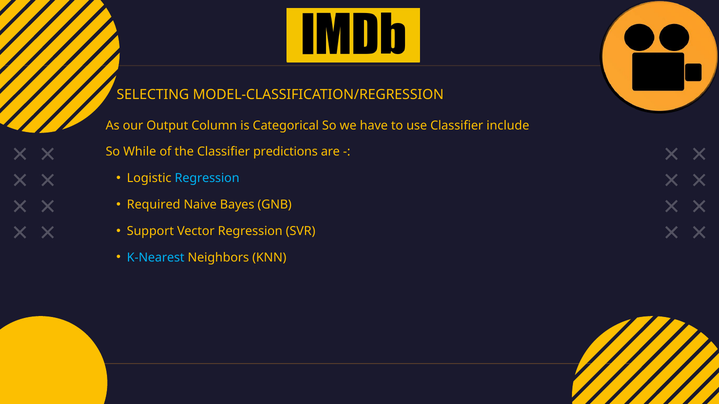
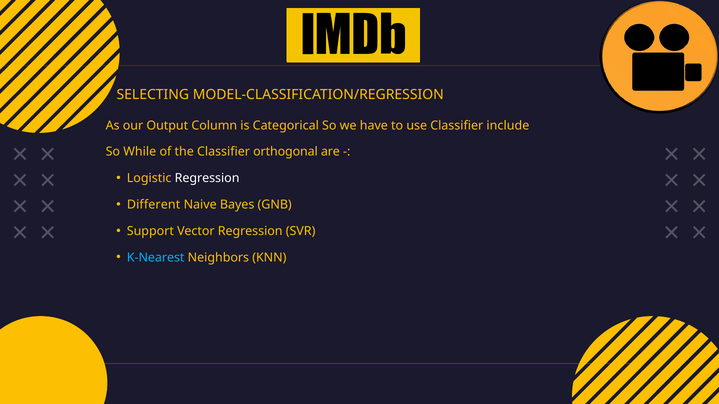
predictions: predictions -> orthogonal
Regression at (207, 178) colour: light blue -> white
Required: Required -> Different
